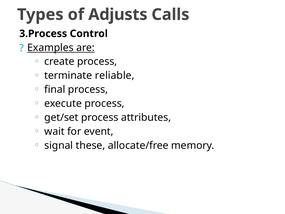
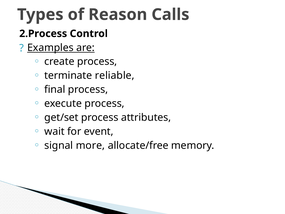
Adjusts: Adjusts -> Reason
3.Process: 3.Process -> 2.Process
these: these -> more
